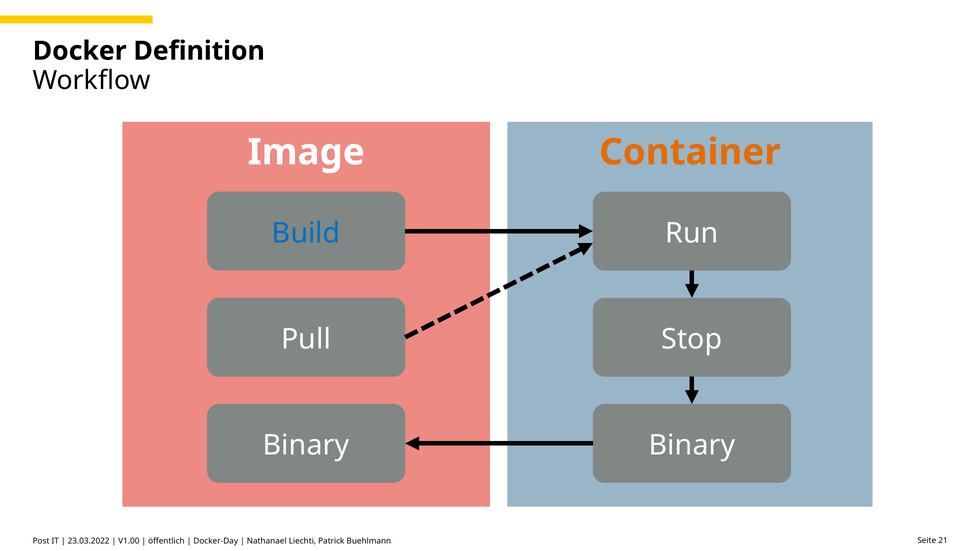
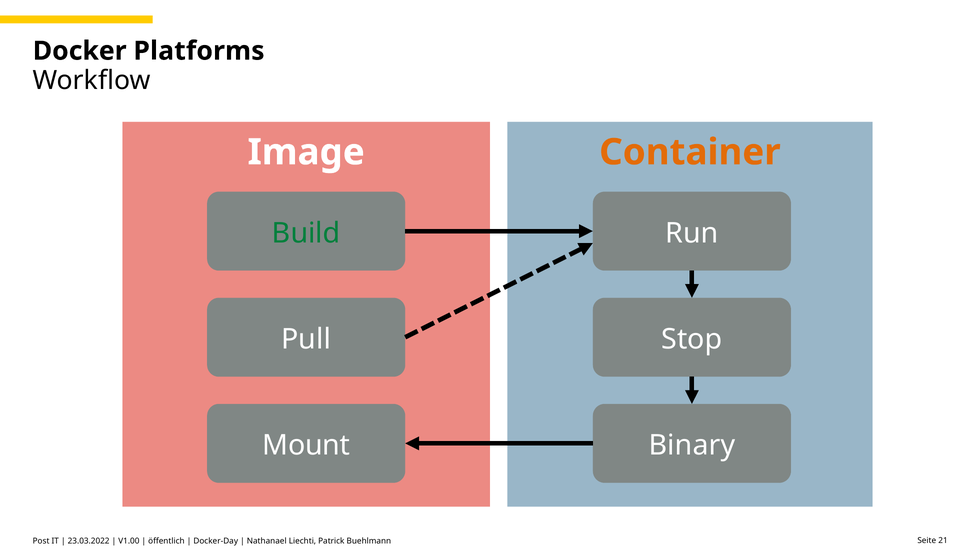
Definition: Definition -> Platforms
Build colour: blue -> green
Binary at (306, 446): Binary -> Mount
